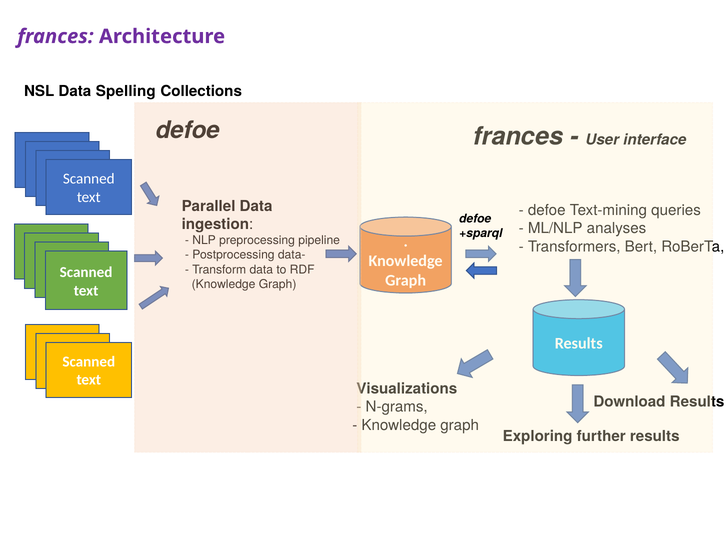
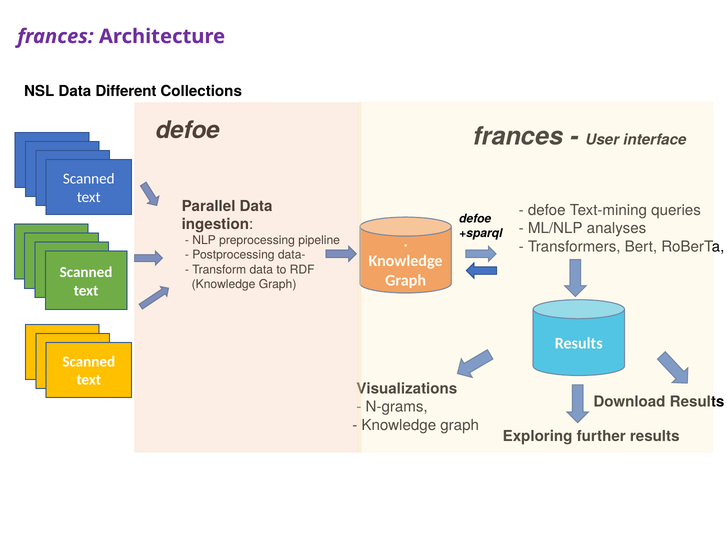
Spelling: Spelling -> Different
